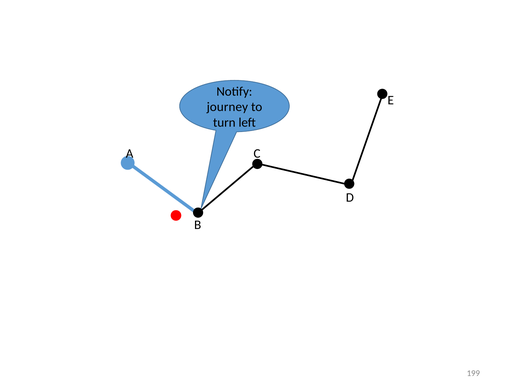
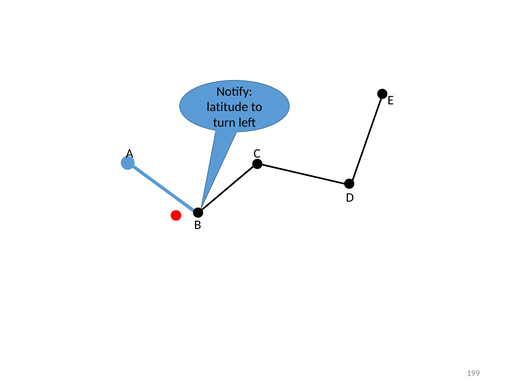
journey: journey -> latitude
